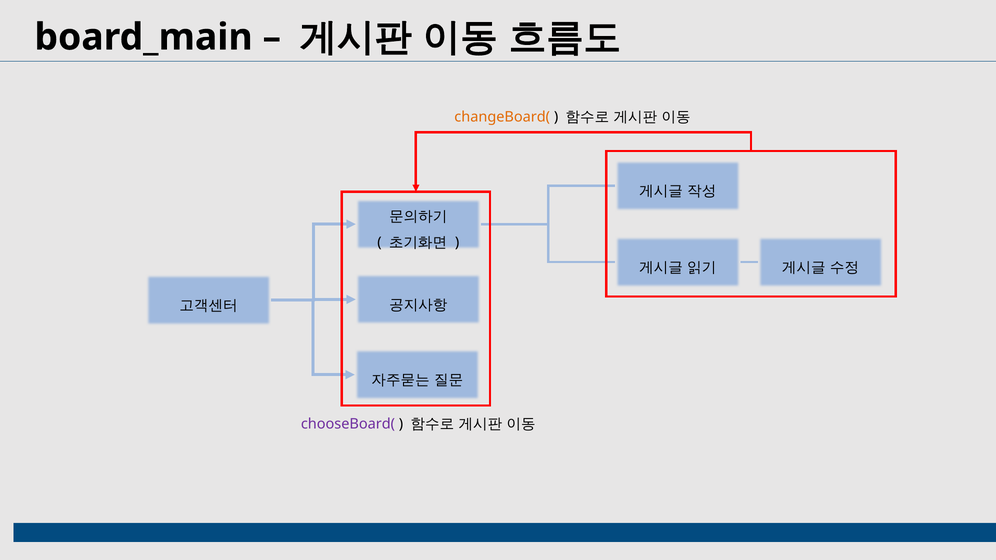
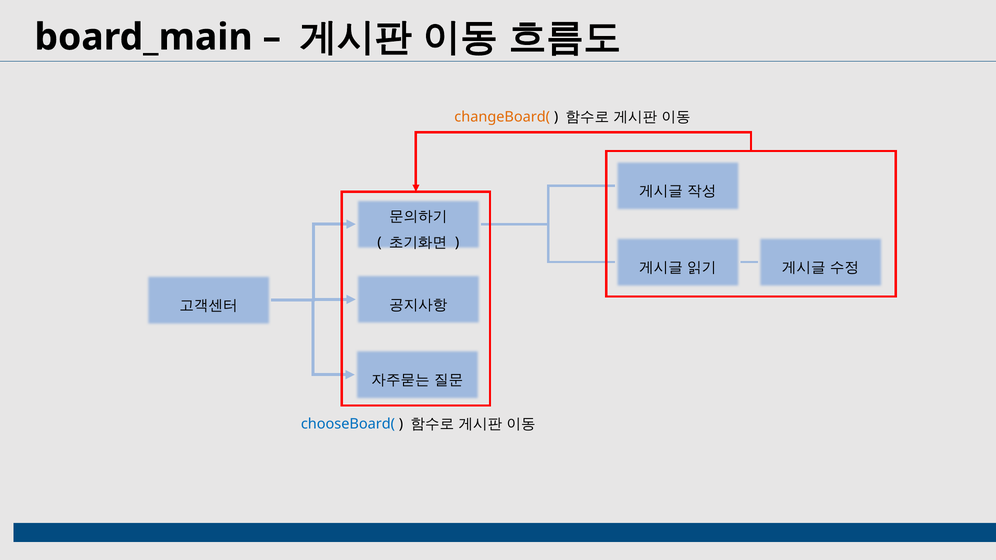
chooseBoard( colour: purple -> blue
